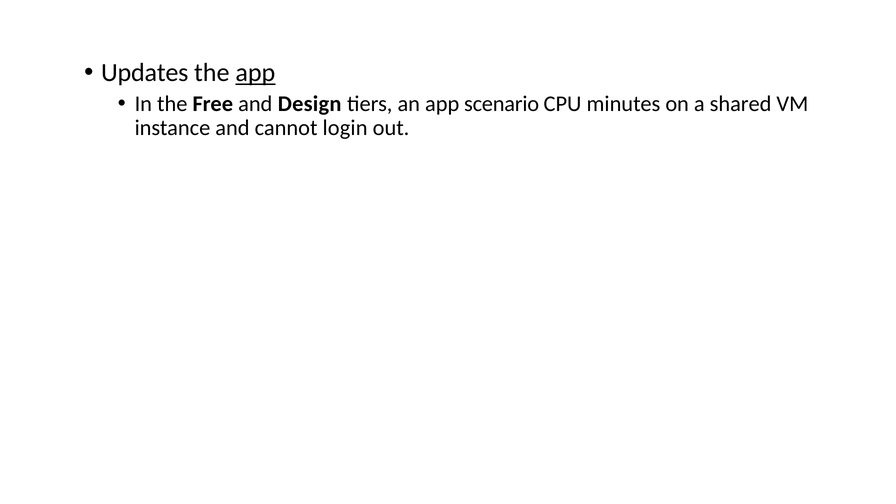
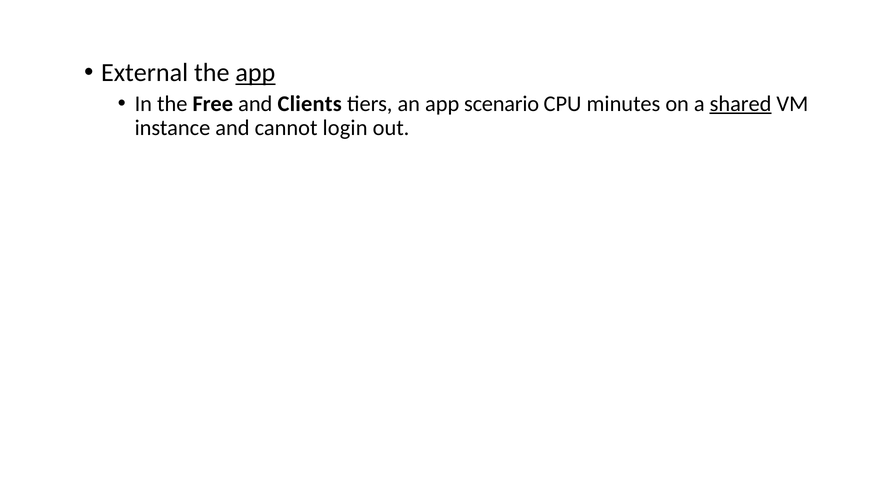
Updates: Updates -> External
Design: Design -> Clients
shared underline: none -> present
